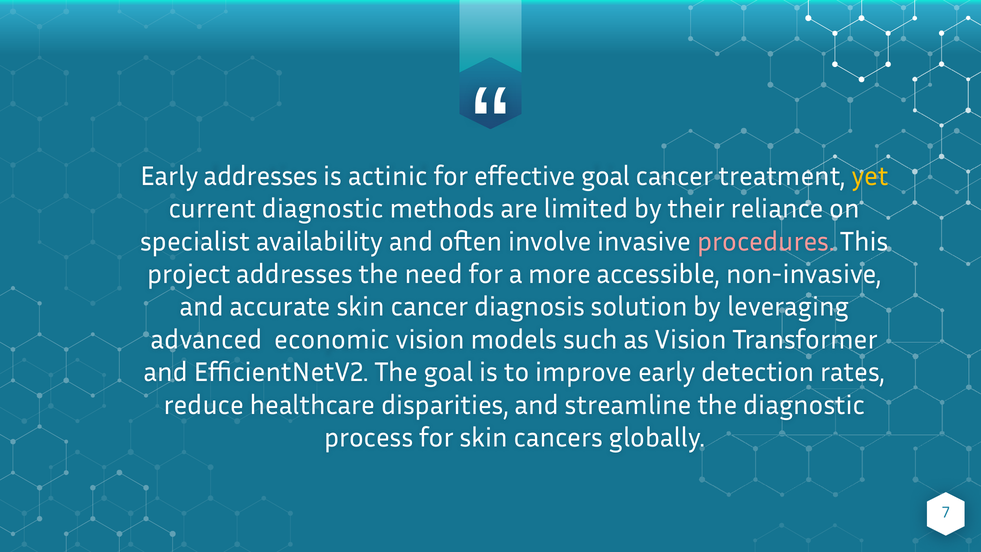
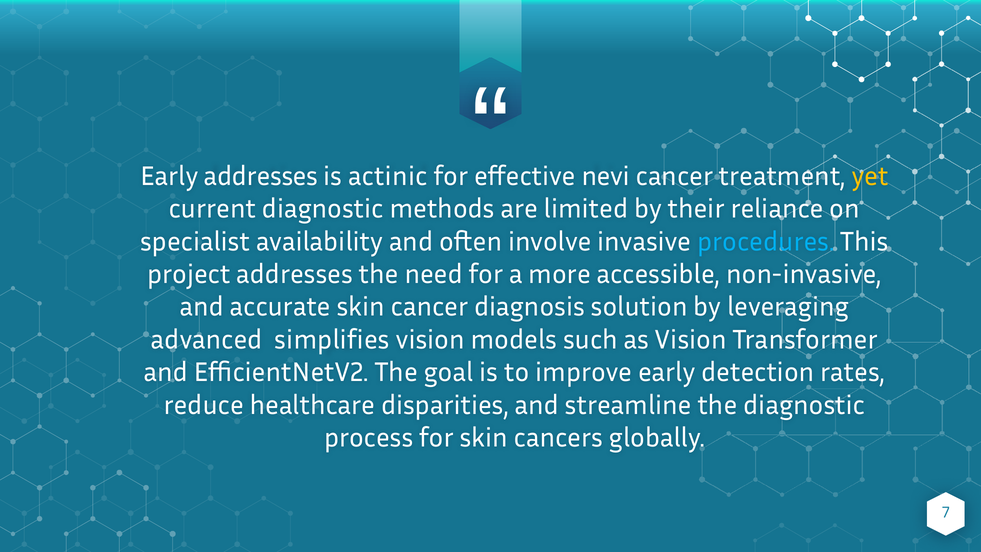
goal at (606, 176): goal -> nevi
procedures colour: pink -> light blue
economic: economic -> simplifies
